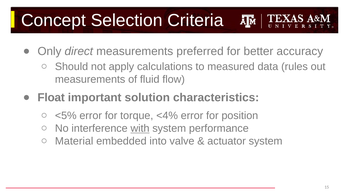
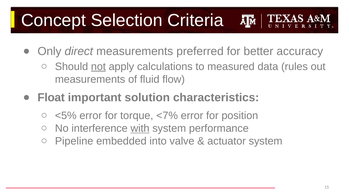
not underline: none -> present
<4%: <4% -> <7%
Material: Material -> Pipeline
